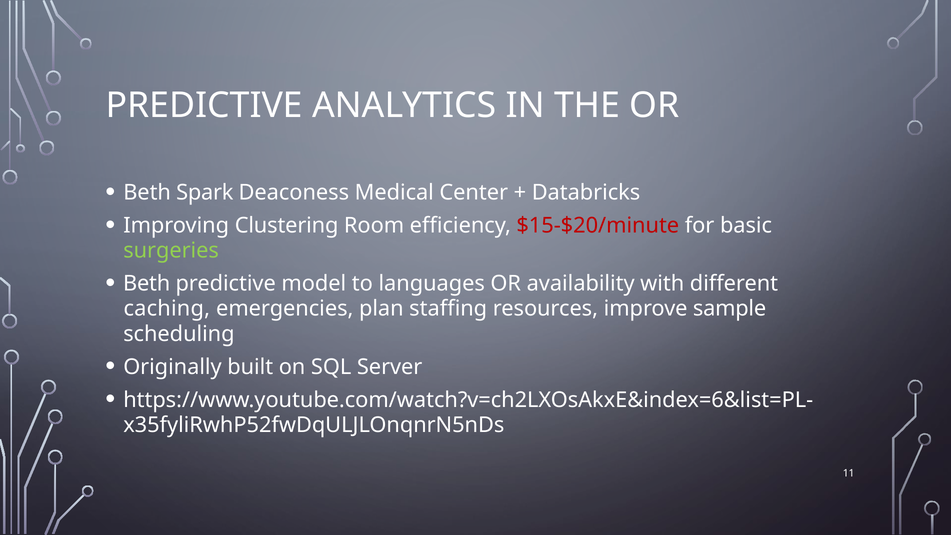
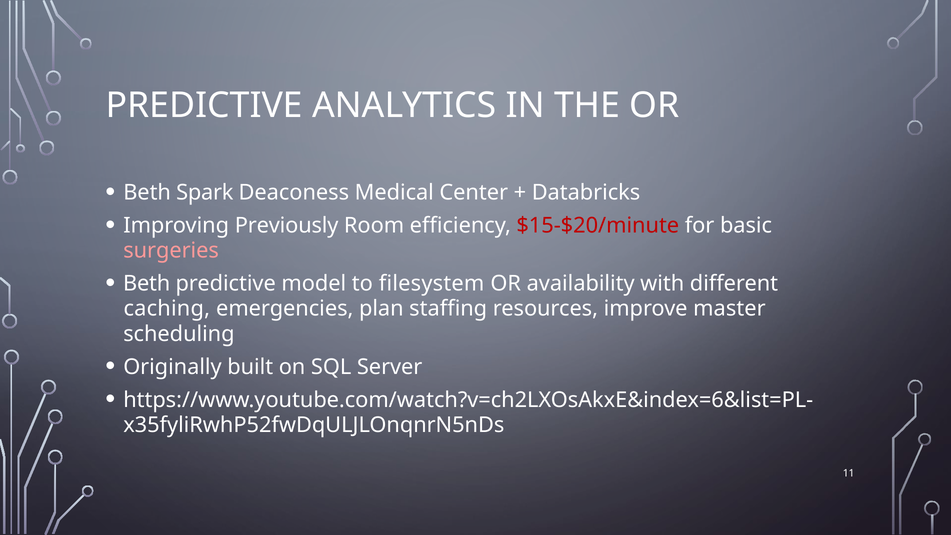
Clustering: Clustering -> Previously
surgeries colour: light green -> pink
languages: languages -> filesystem
sample: sample -> master
